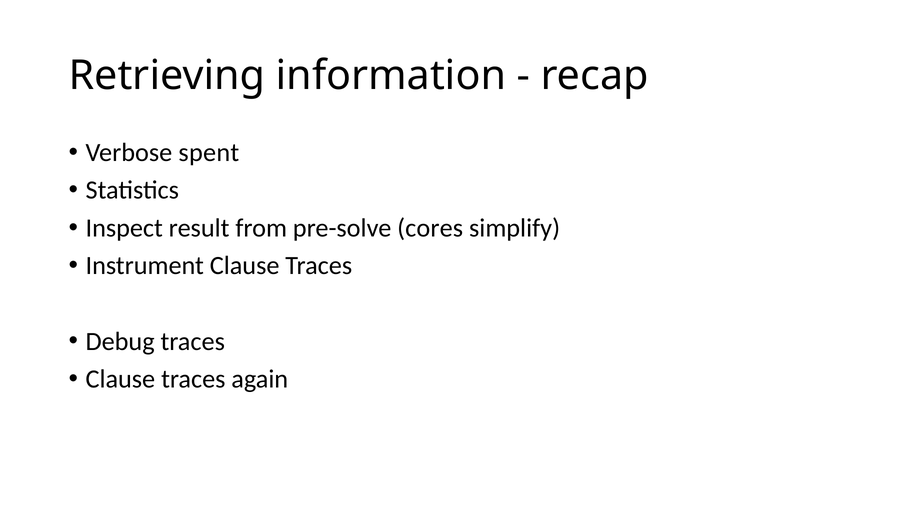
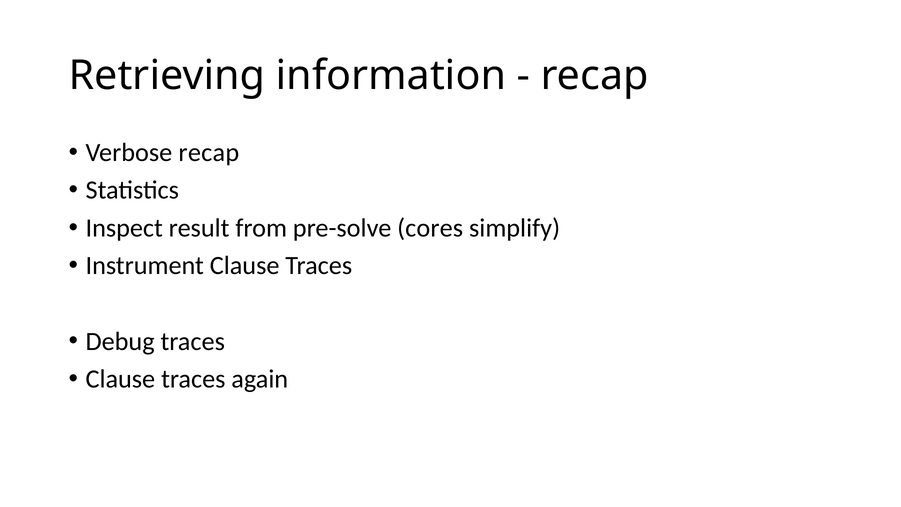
Verbose spent: spent -> recap
